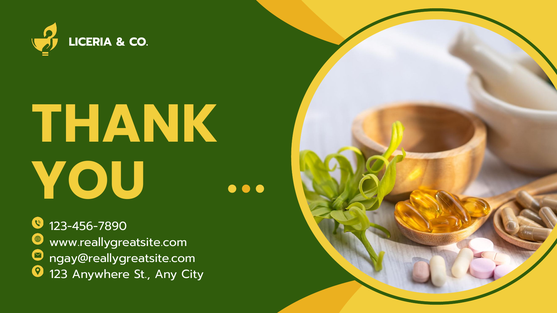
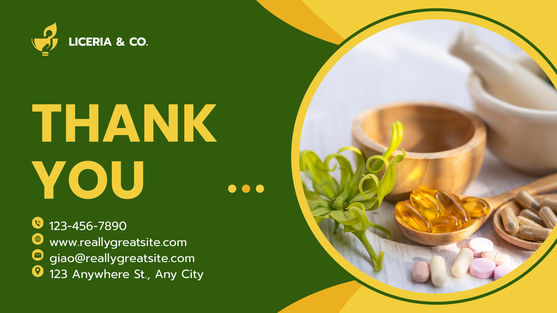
ngay@reallygreatsite.com: ngay@reallygreatsite.com -> giao@reallygreatsite.com
